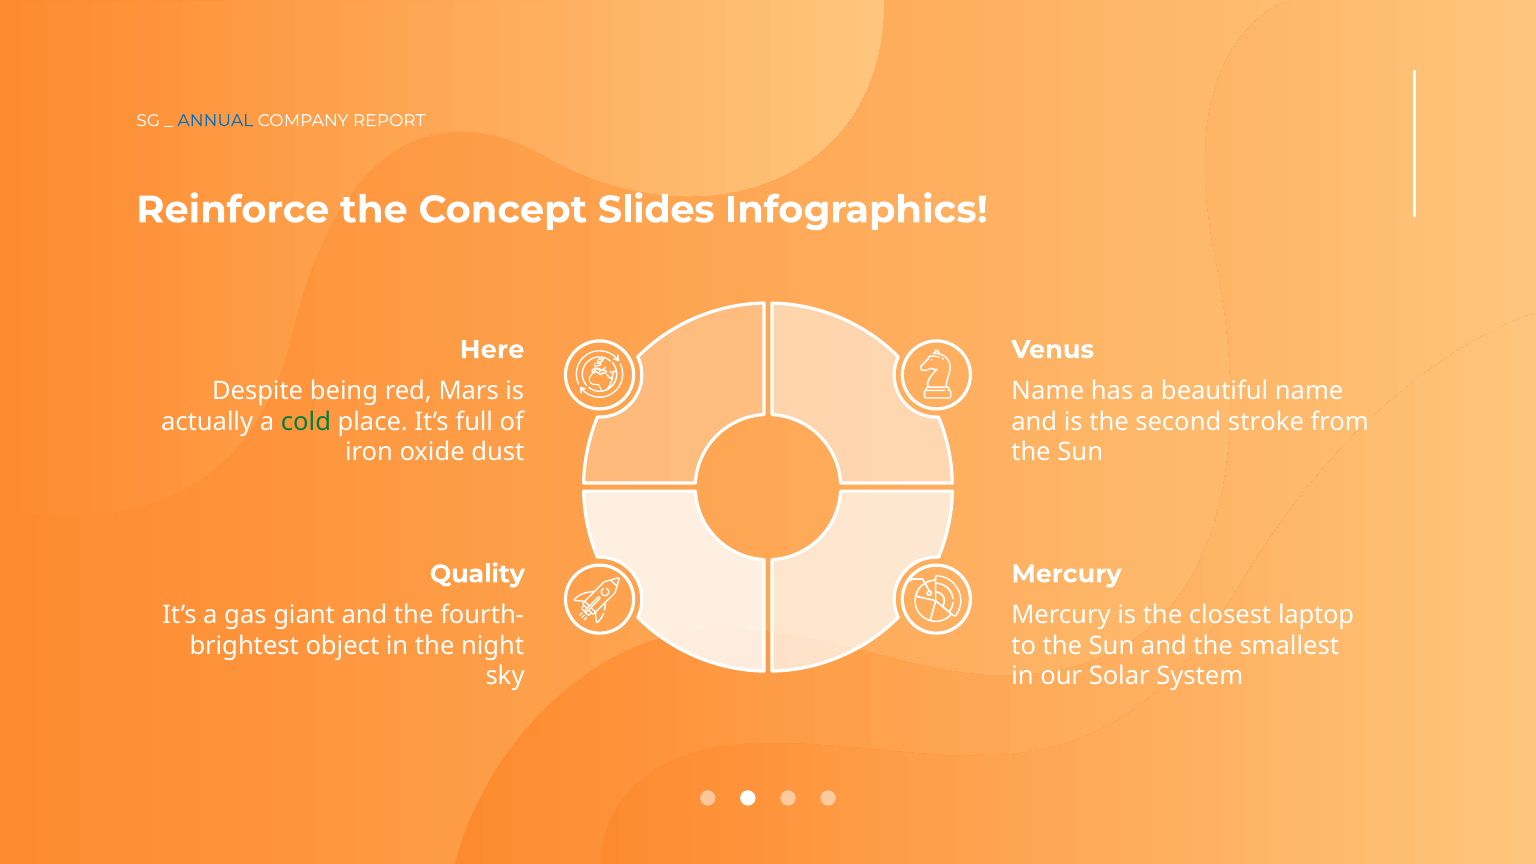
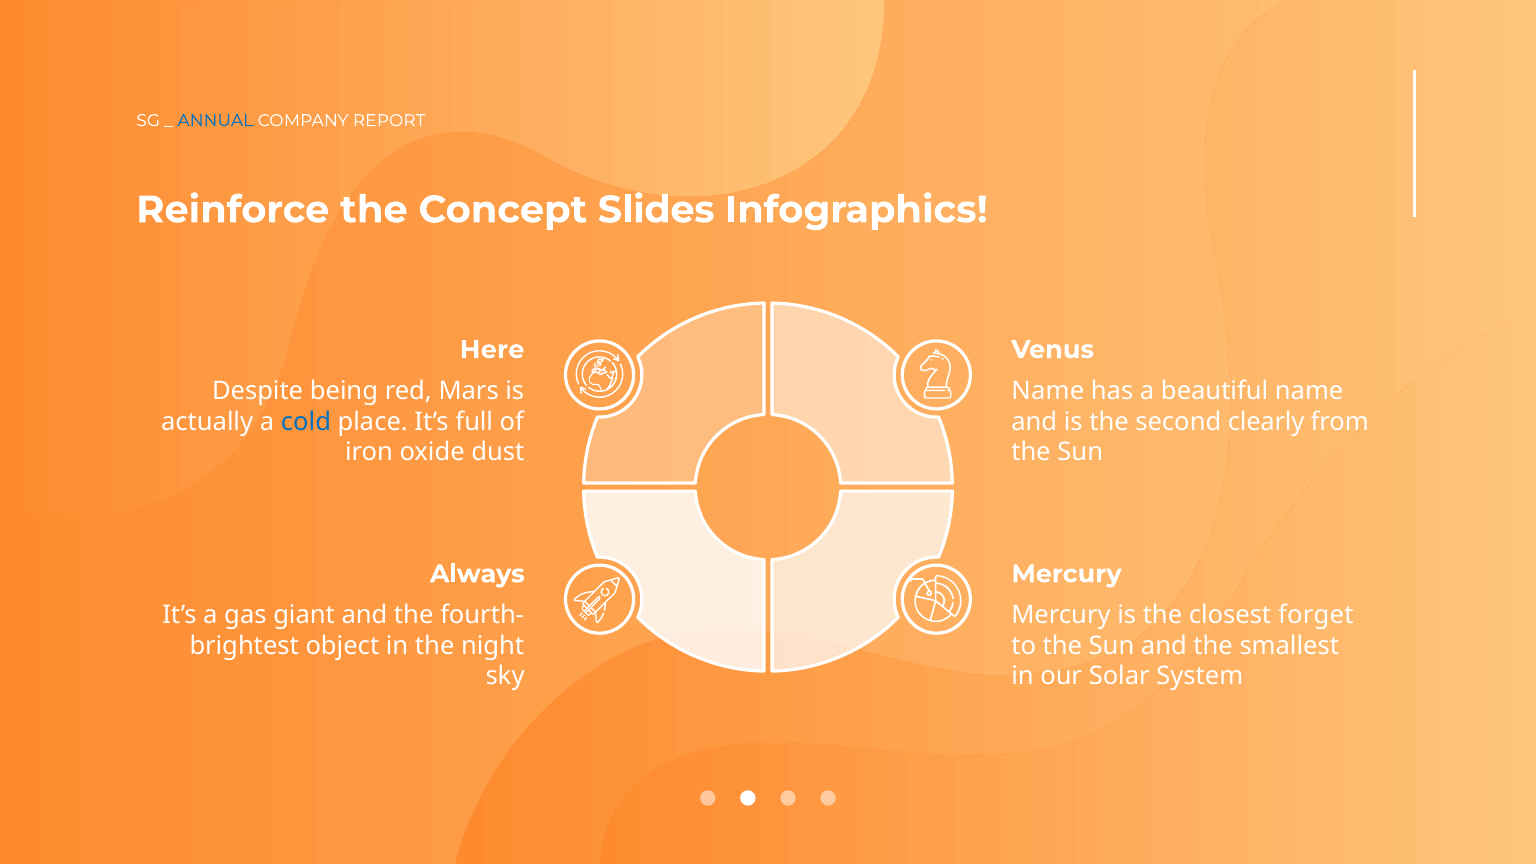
cold colour: green -> blue
stroke: stroke -> clearly
Quality: Quality -> Always
laptop: laptop -> forget
